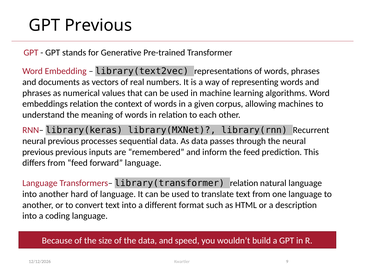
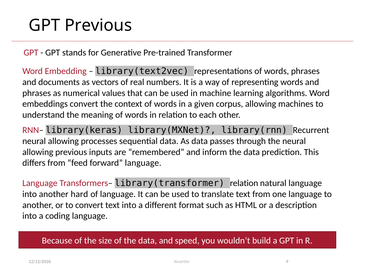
embeddings relation: relation -> convert
previous at (63, 141): previous -> allowing
previous at (38, 152): previous -> allowing
inform the feed: feed -> data
